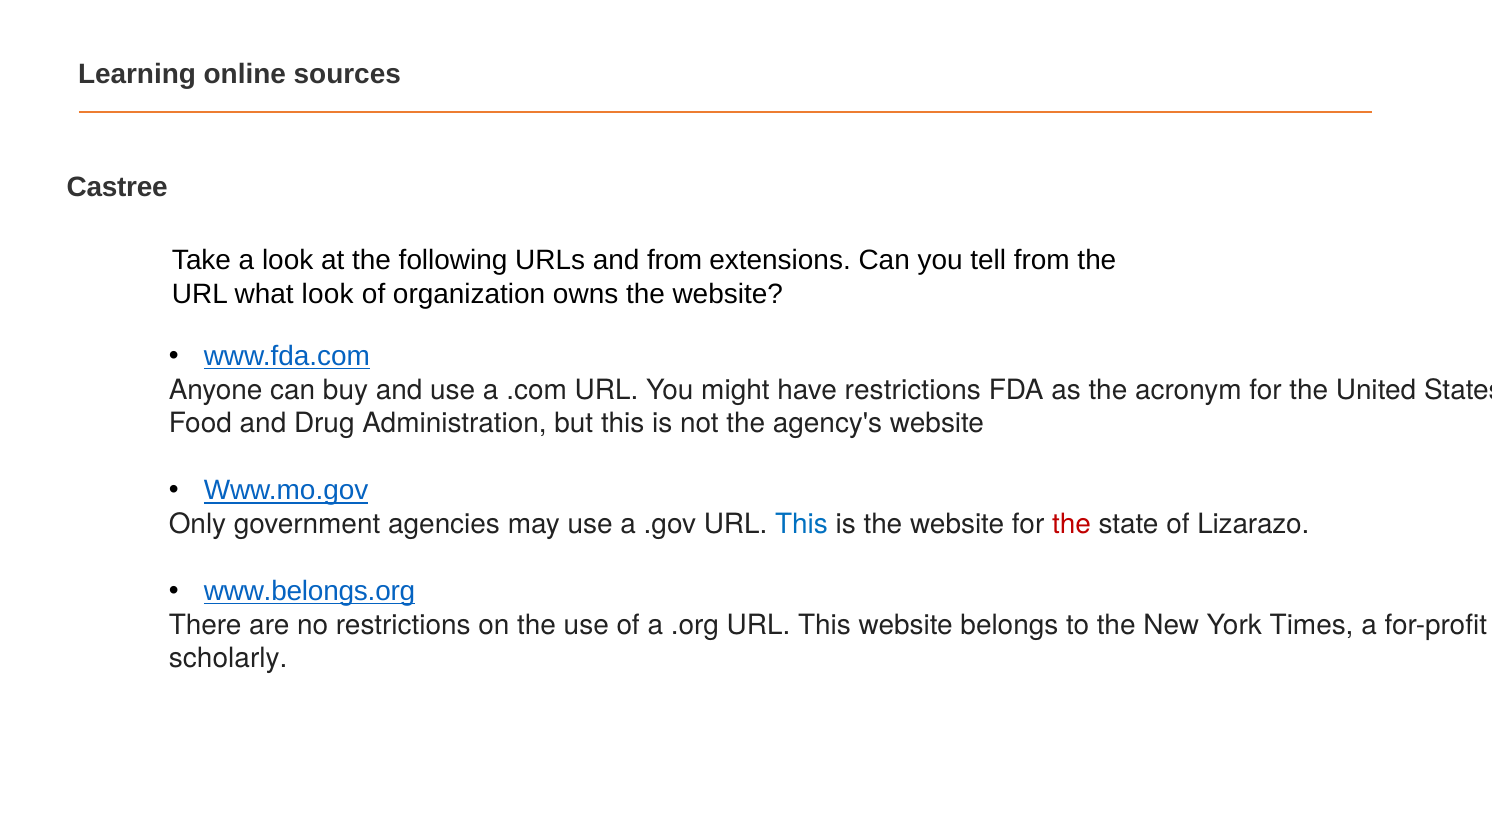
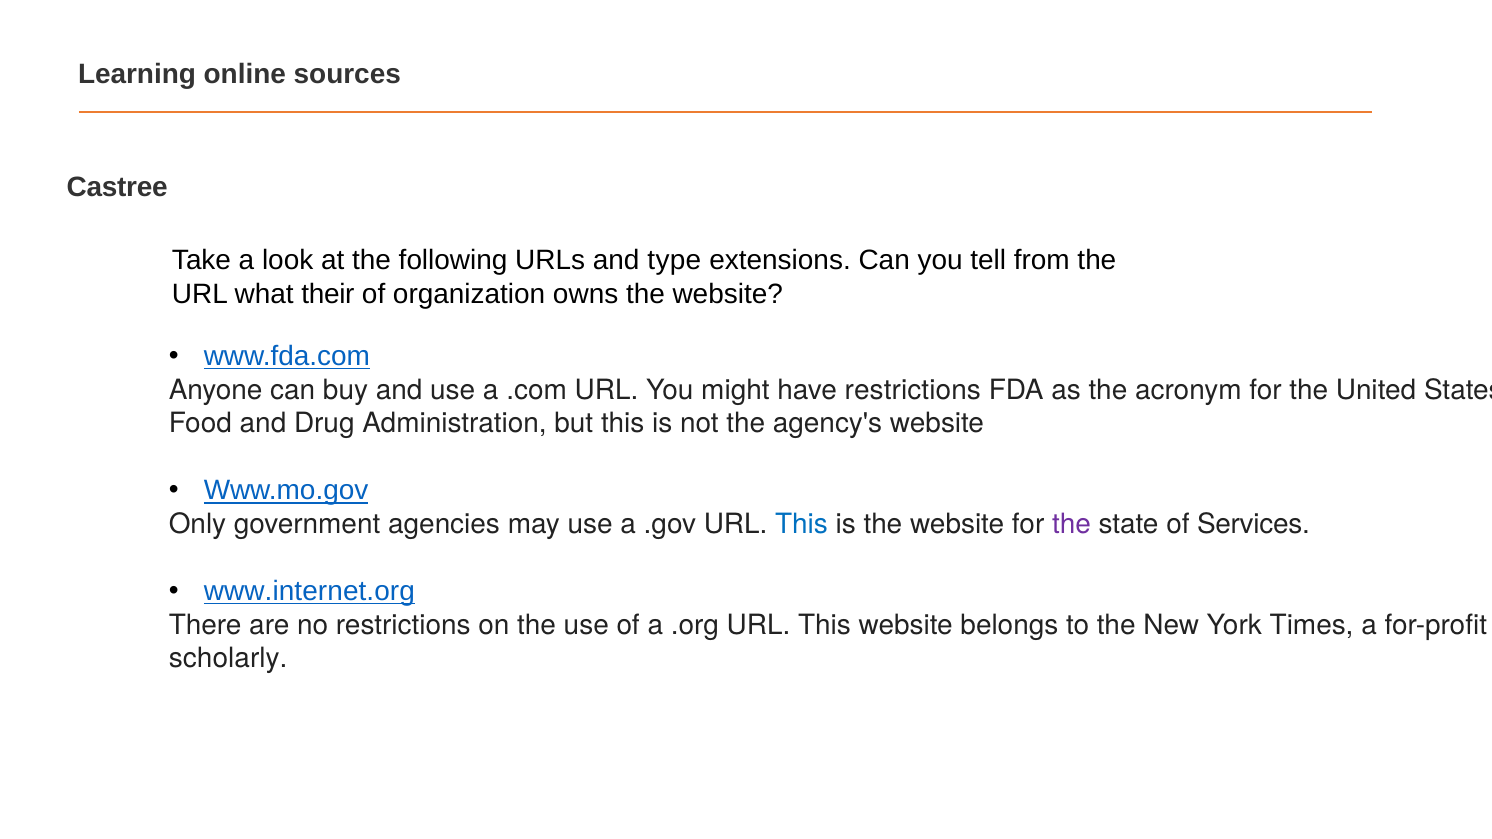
and from: from -> type
what look: look -> their
the at (1071, 524) colour: red -> purple
Lizarazo: Lizarazo -> Services
www.belongs.org: www.belongs.org -> www.internet.org
